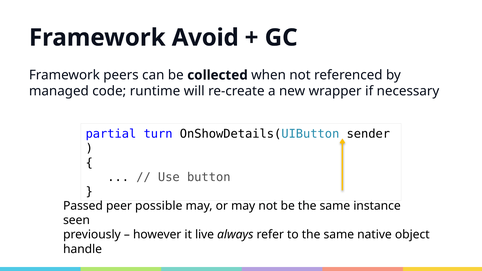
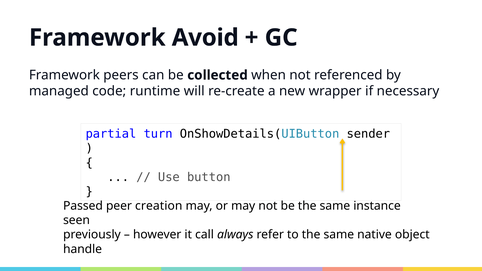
possible: possible -> creation
live: live -> call
